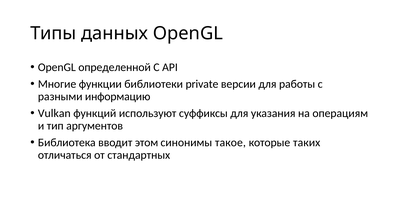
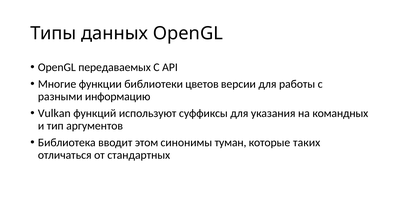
определенной: определенной -> передаваемых
private: private -> цветов
операциям: операциям -> командных
такое: такое -> туман
